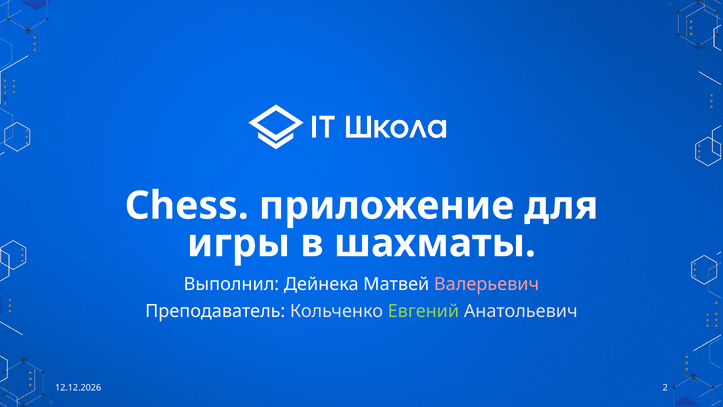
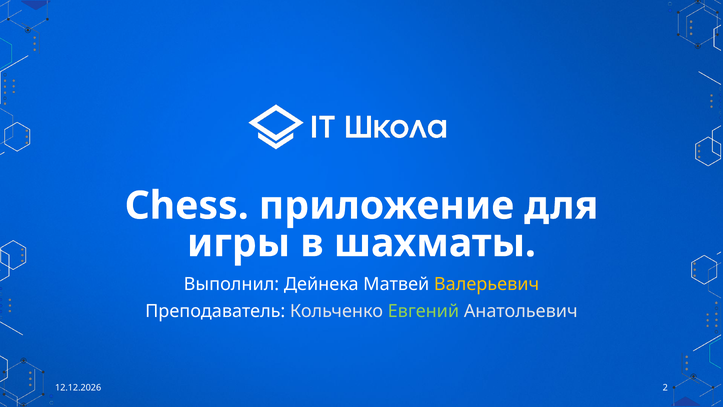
Валерьевич colour: pink -> yellow
